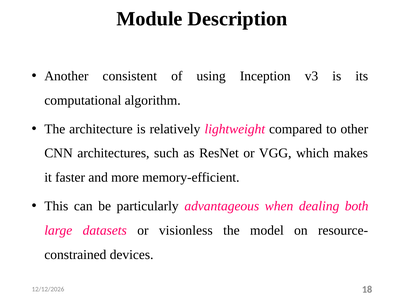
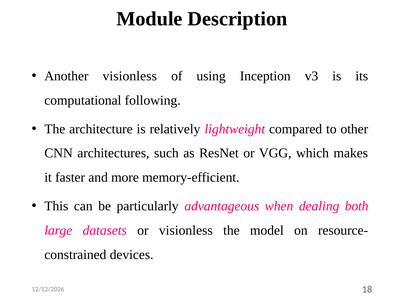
Another consistent: consistent -> visionless
algorithm: algorithm -> following
